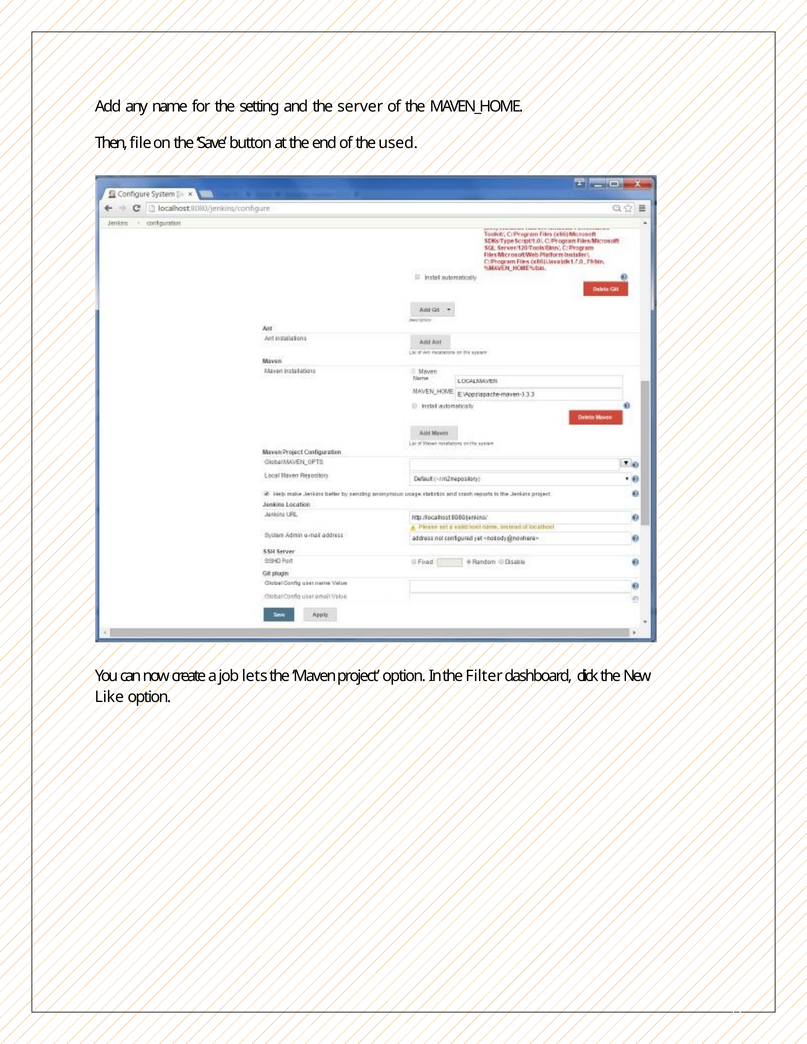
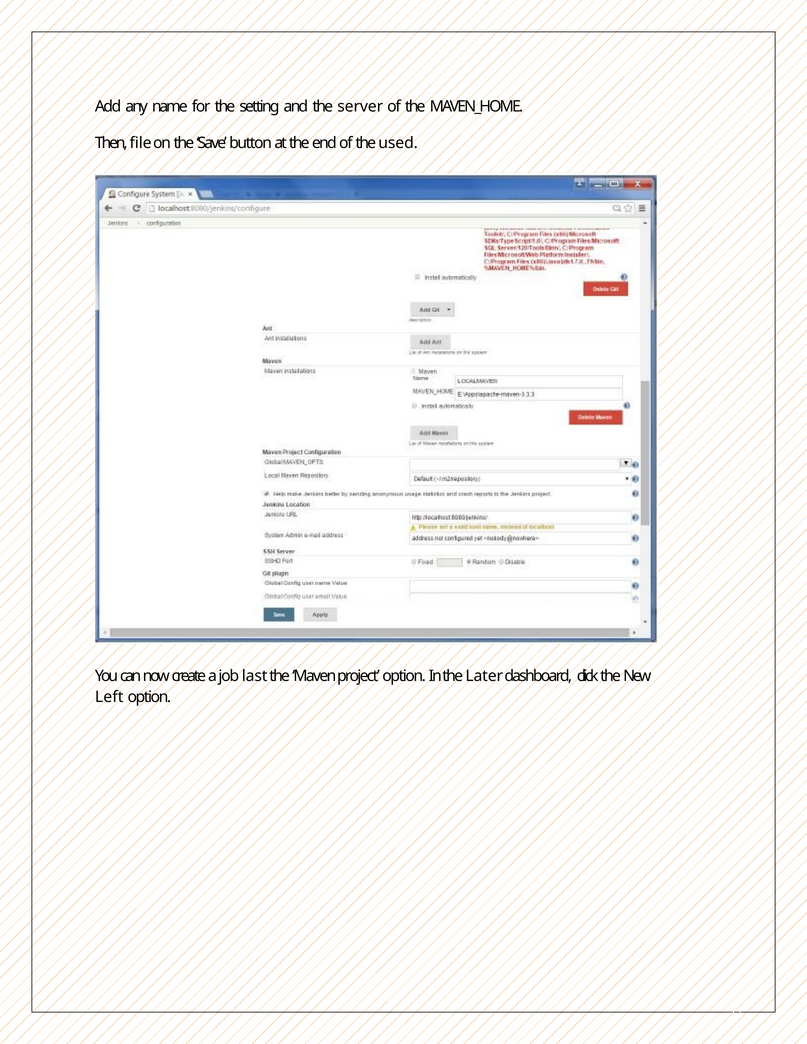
lets: lets -> last
Filter: Filter -> Later
Like: Like -> Left
